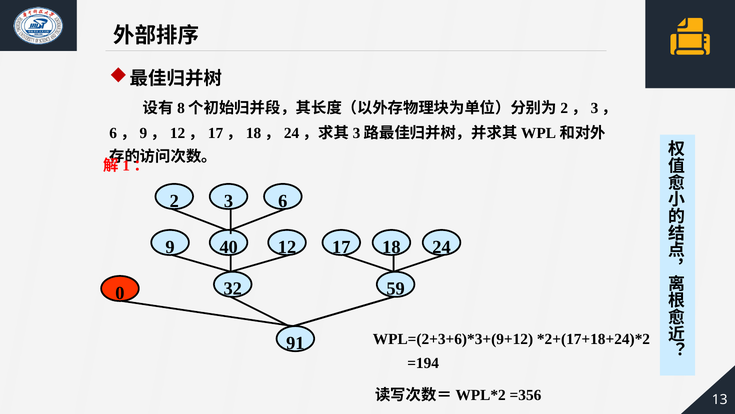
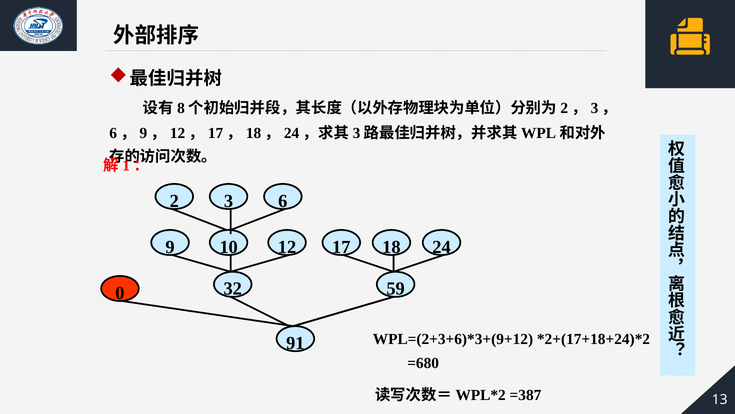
40: 40 -> 10
=194: =194 -> =680
=356: =356 -> =387
